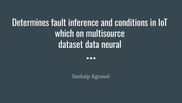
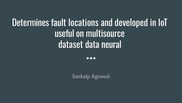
inference: inference -> locations
conditions: conditions -> developed
which: which -> useful
